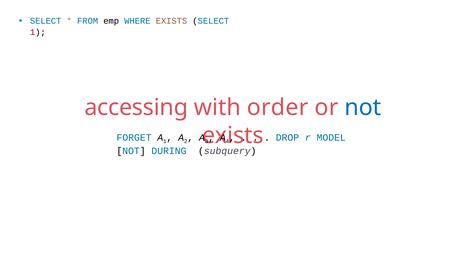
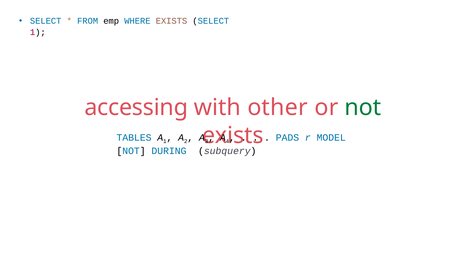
order: order -> other
not at (363, 108) colour: blue -> green
FORGET: FORGET -> TABLES
DROP: DROP -> PADS
